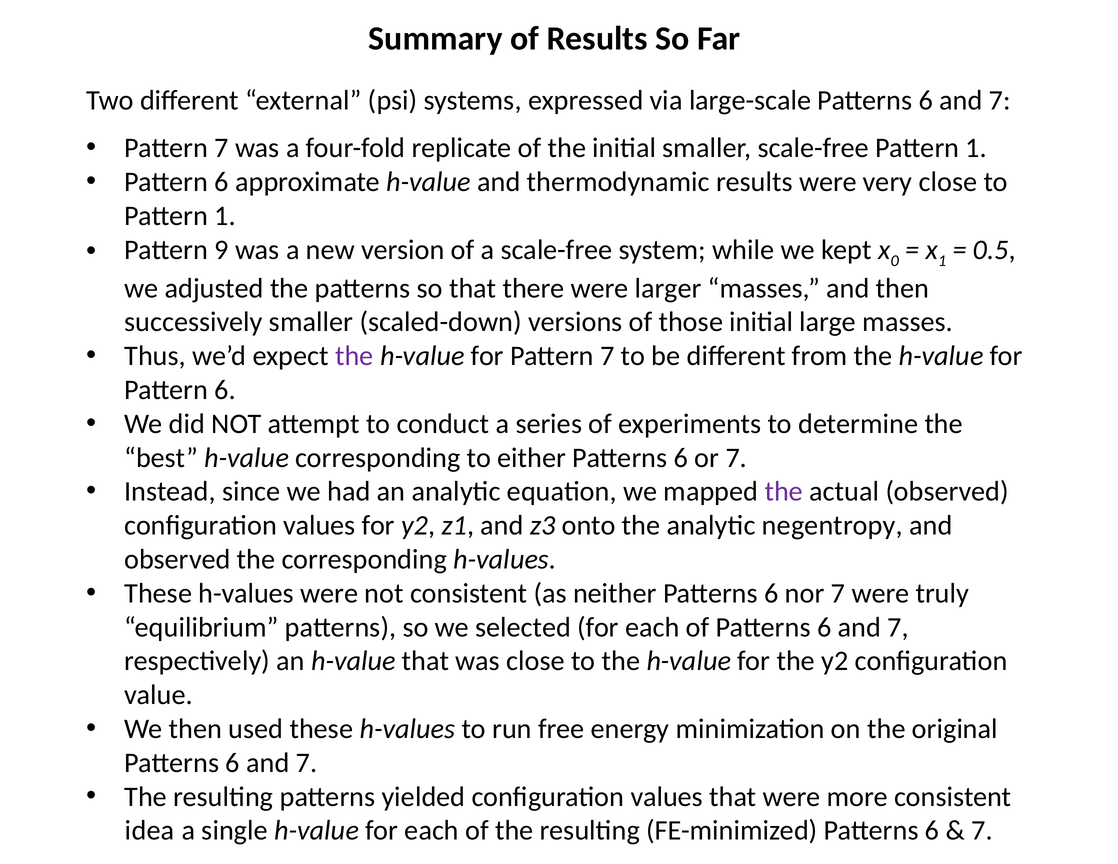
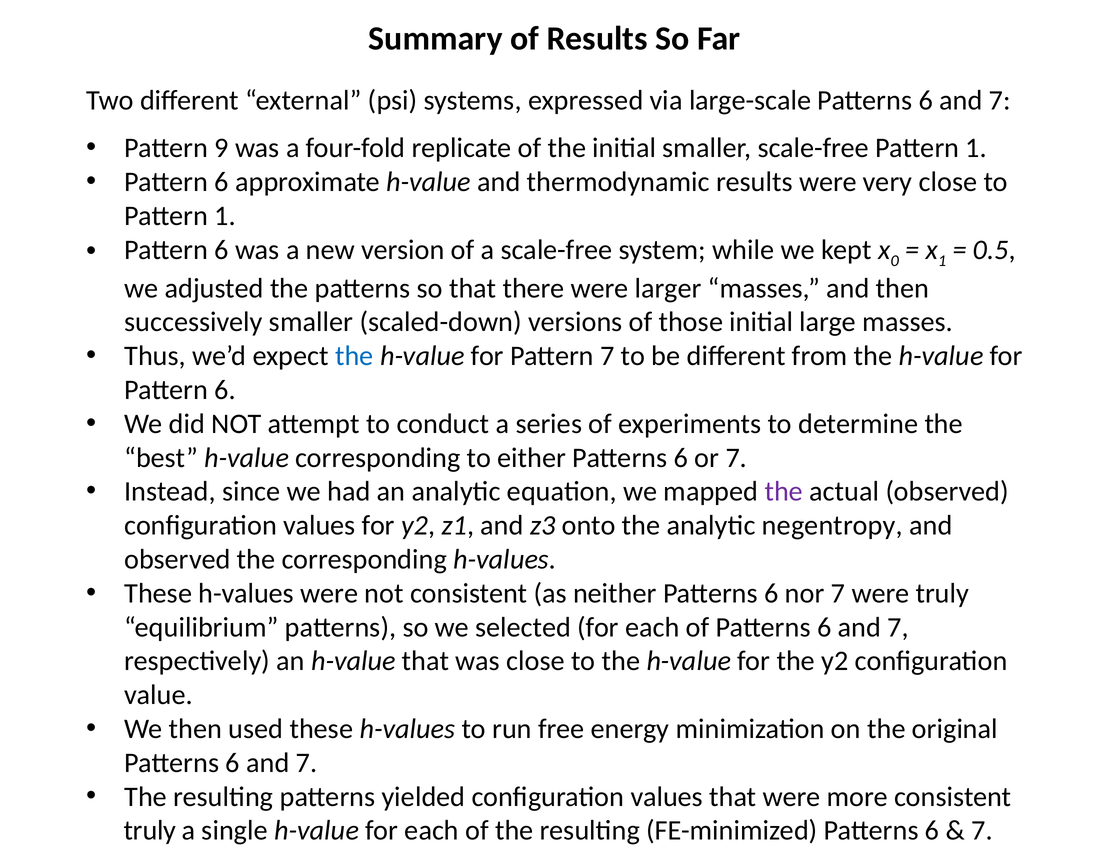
7 at (222, 148): 7 -> 9
9 at (222, 250): 9 -> 6
the at (354, 356) colour: purple -> blue
idea at (150, 830): idea -> truly
